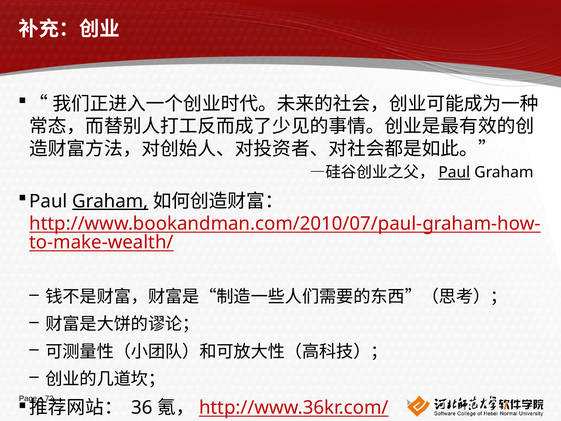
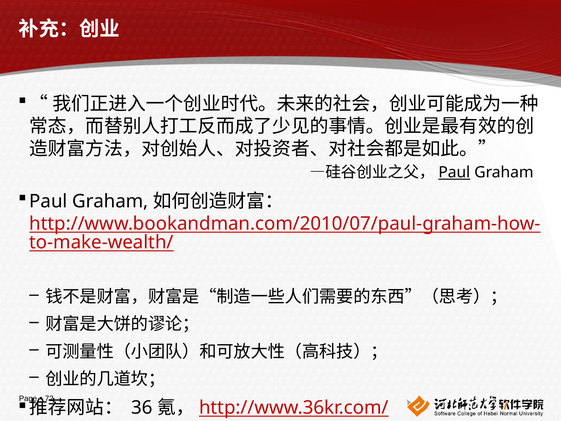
Graham at (110, 201) underline: present -> none
